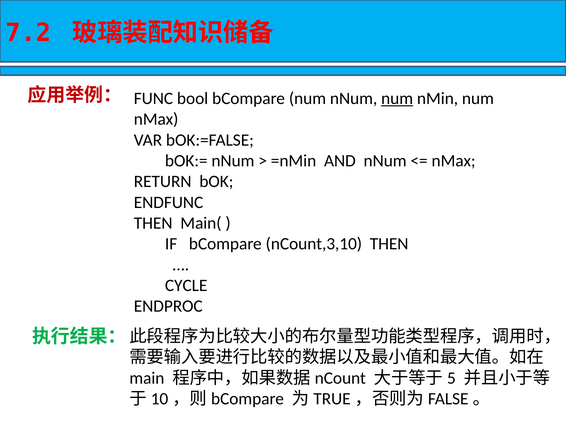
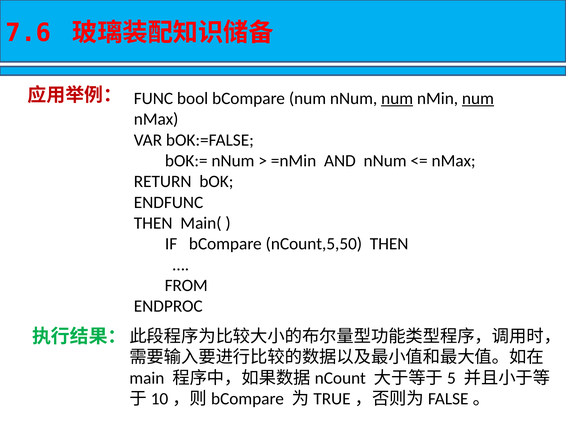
7.2: 7.2 -> 7.6
num at (478, 98) underline: none -> present
nCount,3,10: nCount,3,10 -> nCount,5,50
CYCLE: CYCLE -> FROM
